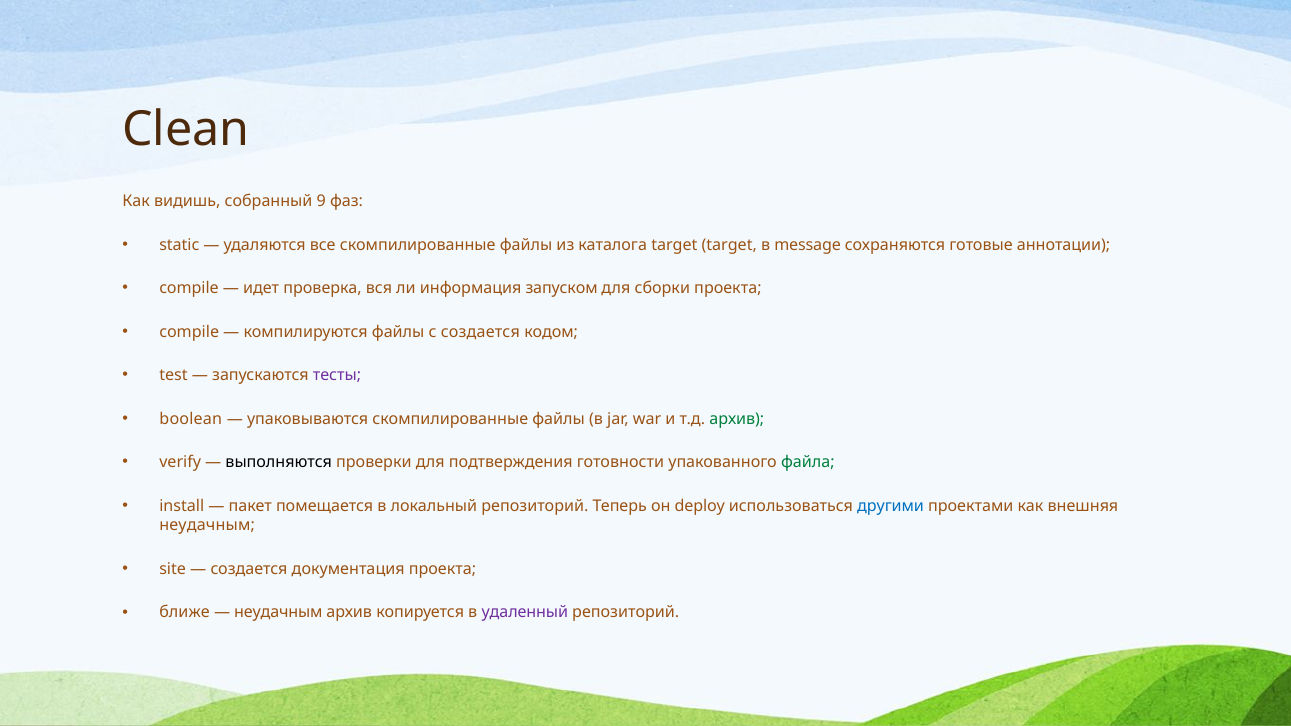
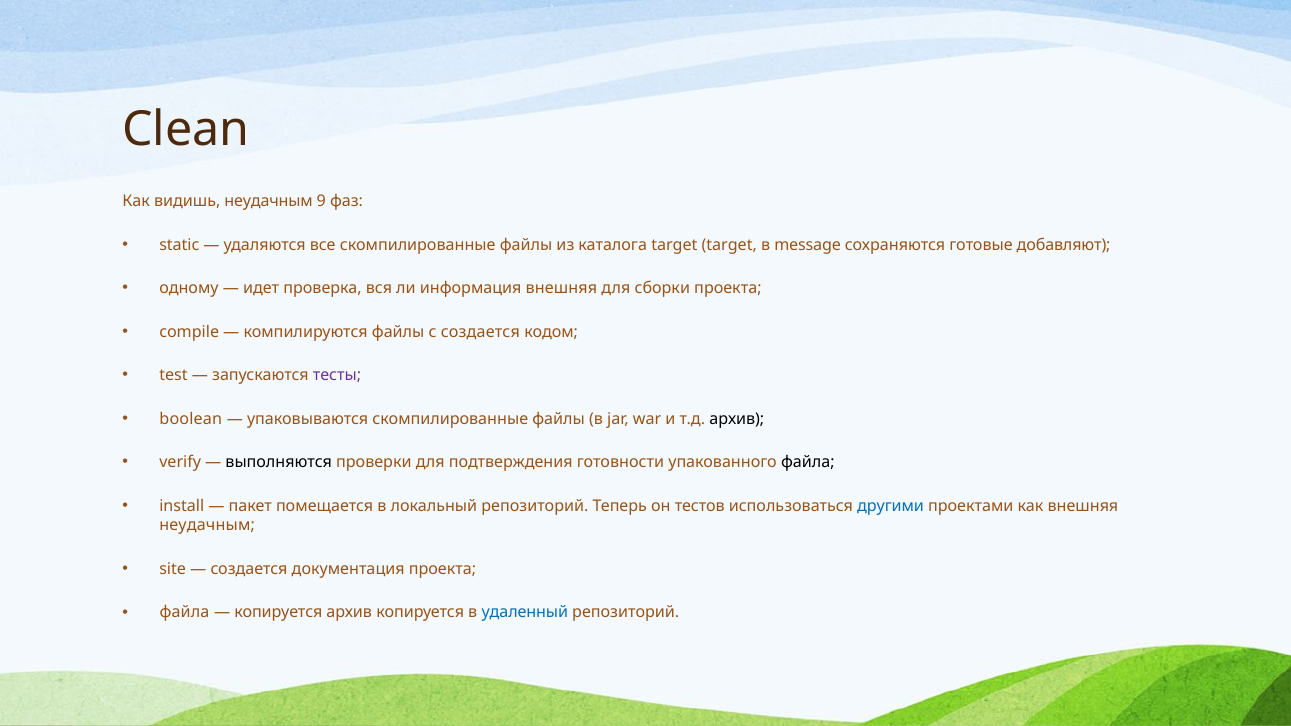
видишь собранный: собранный -> неудачным
аннотации: аннотации -> добавляют
compile at (189, 288): compile -> одному
информация запуском: запуском -> внешняя
архив at (737, 419) colour: green -> black
файла at (808, 463) colour: green -> black
deploy: deploy -> тестов
ближе at (185, 613): ближе -> файла
неудачным at (278, 613): неудачным -> копируется
удаленный colour: purple -> blue
